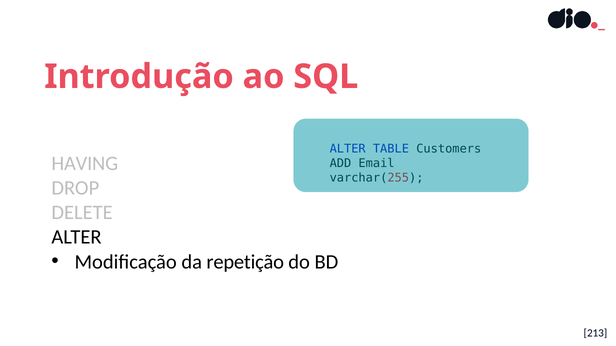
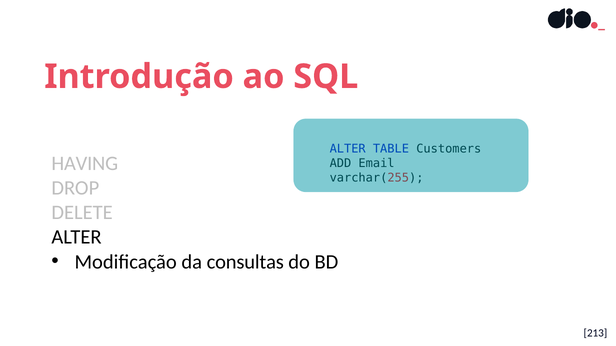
repetição: repetição -> consultas
